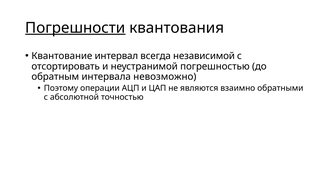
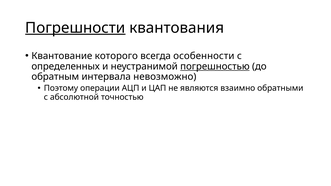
интервал: интервал -> которого
независимой: независимой -> особенности
отсортировать: отсортировать -> определенных
погрешностью underline: none -> present
